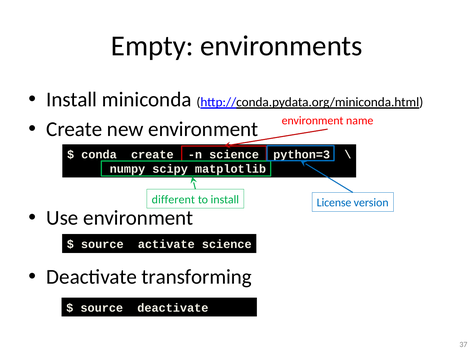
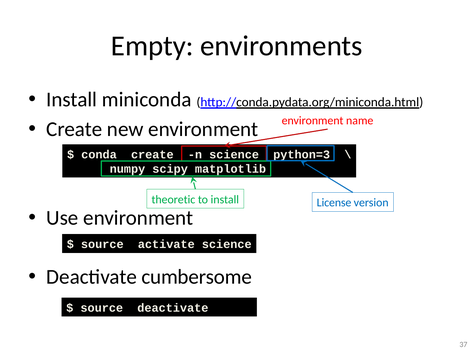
different: different -> theoretic
transforming: transforming -> cumbersome
